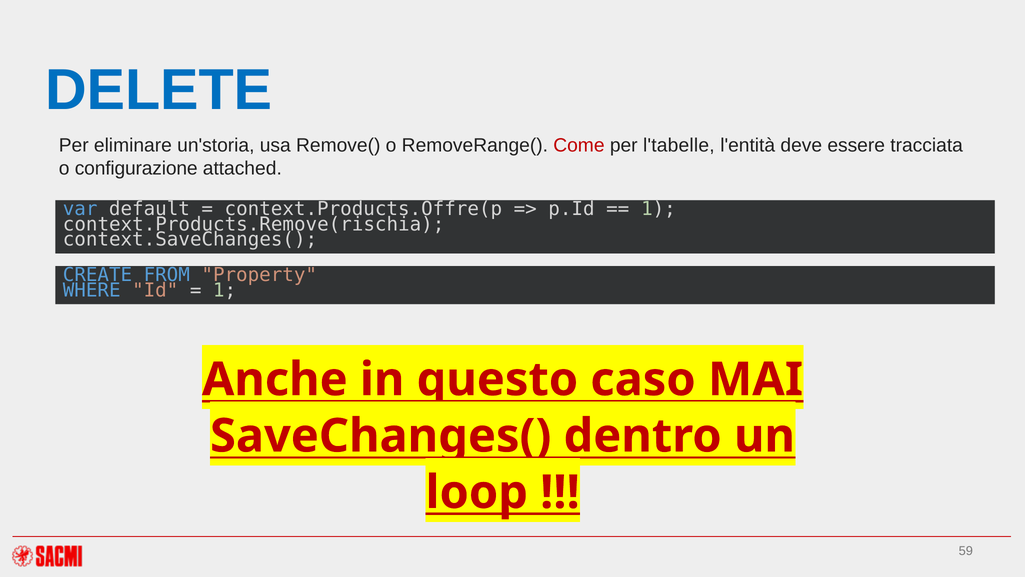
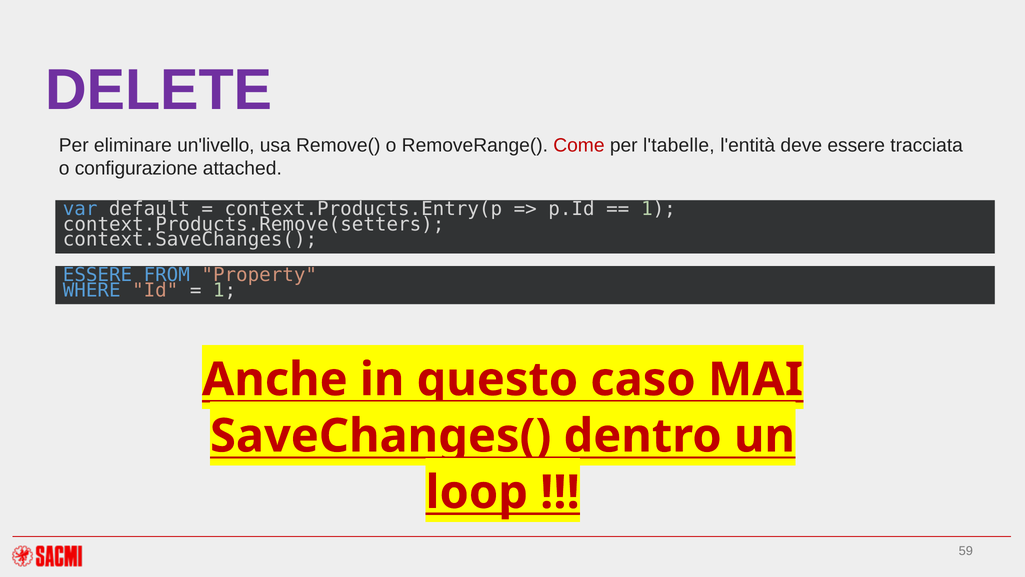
DELETE colour: blue -> purple
un'storia: un'storia -> un'livello
context.Products.Offre(p: context.Products.Offre(p -> context.Products.Entry(p
context.Products.Remove(rischia: context.Products.Remove(rischia -> context.Products.Remove(setters
CREATE at (97, 275): CREATE -> ESSERE
